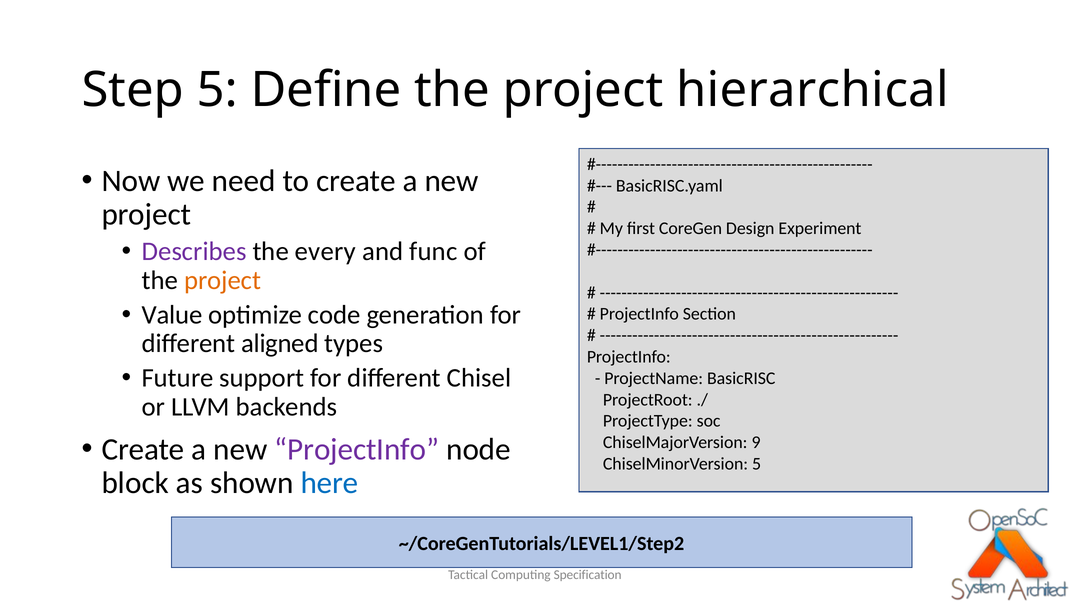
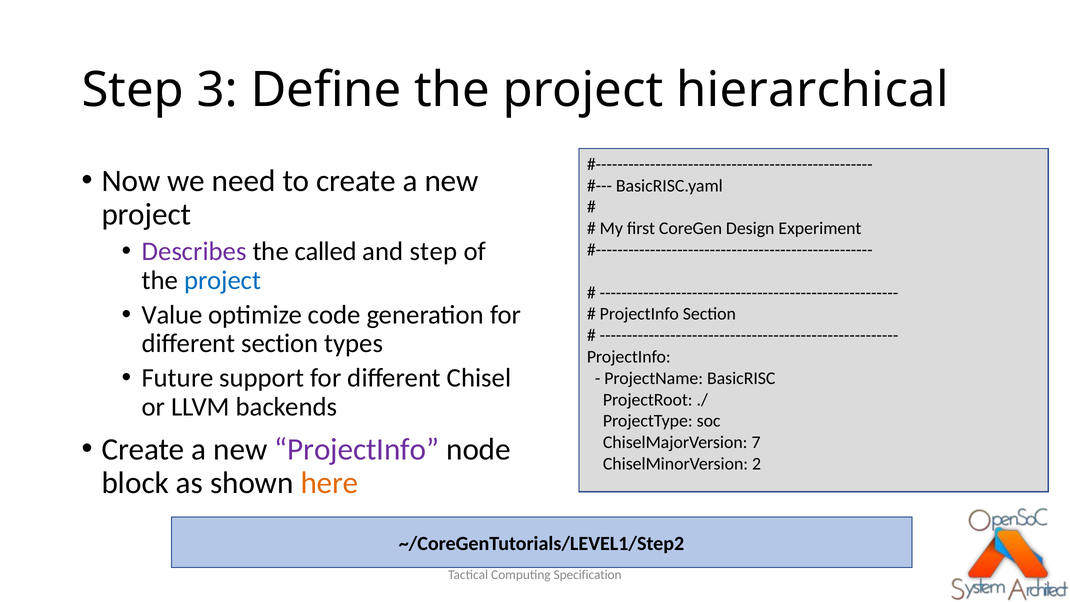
Step 5: 5 -> 3
every: every -> called
and func: func -> step
project at (223, 280) colour: orange -> blue
different aligned: aligned -> section
9: 9 -> 7
ChiselMinorVersion 5: 5 -> 2
here colour: blue -> orange
